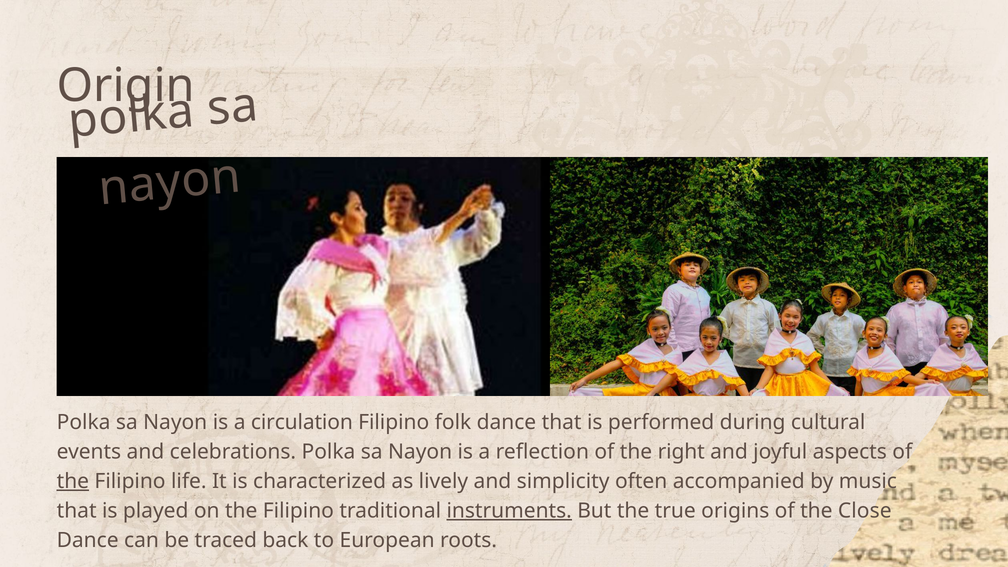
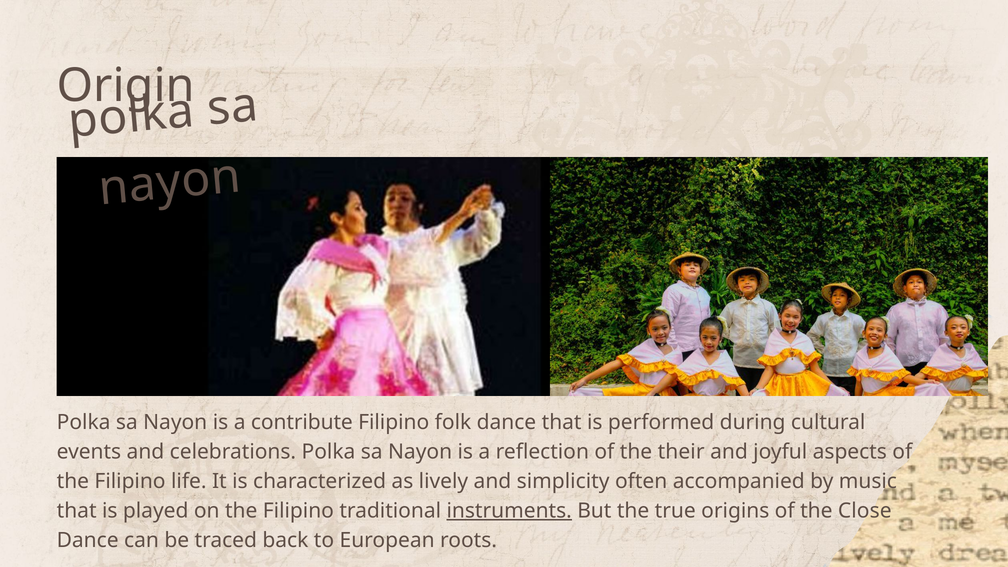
circulation: circulation -> contribute
right: right -> their
the at (73, 481) underline: present -> none
